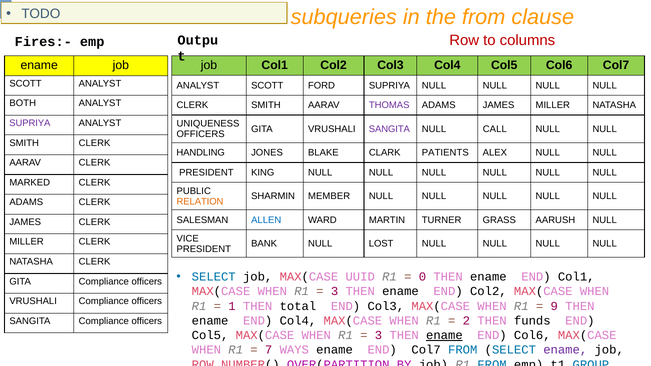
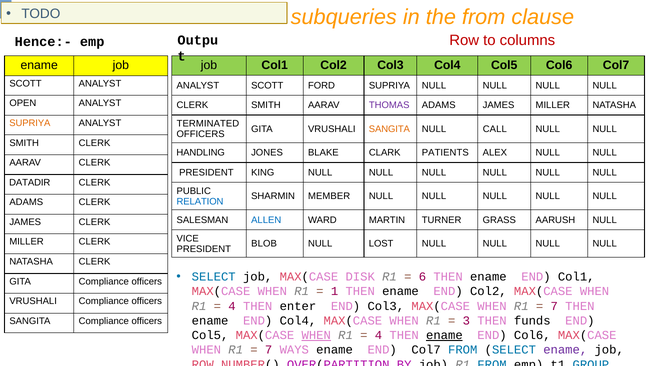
Fires:-: Fires:- -> Hence:-
BOTH: BOTH -> OPEN
SUPRIYA at (30, 123) colour: purple -> orange
UNIQUENESS: UNIQUENESS -> TERMINATED
SANGITA at (389, 129) colour: purple -> orange
MARKED: MARKED -> DATADIR
RELATION colour: orange -> blue
BANK: BANK -> BLOB
UUID: UUID -> DISK
0: 0 -> 6
3 at (335, 291): 3 -> 1
1 at (232, 306): 1 -> 4
total: total -> enter
9 at (554, 306): 9 -> 7
2: 2 -> 3
WHEN at (316, 335) underline: none -> present
3 at (378, 335): 3 -> 4
